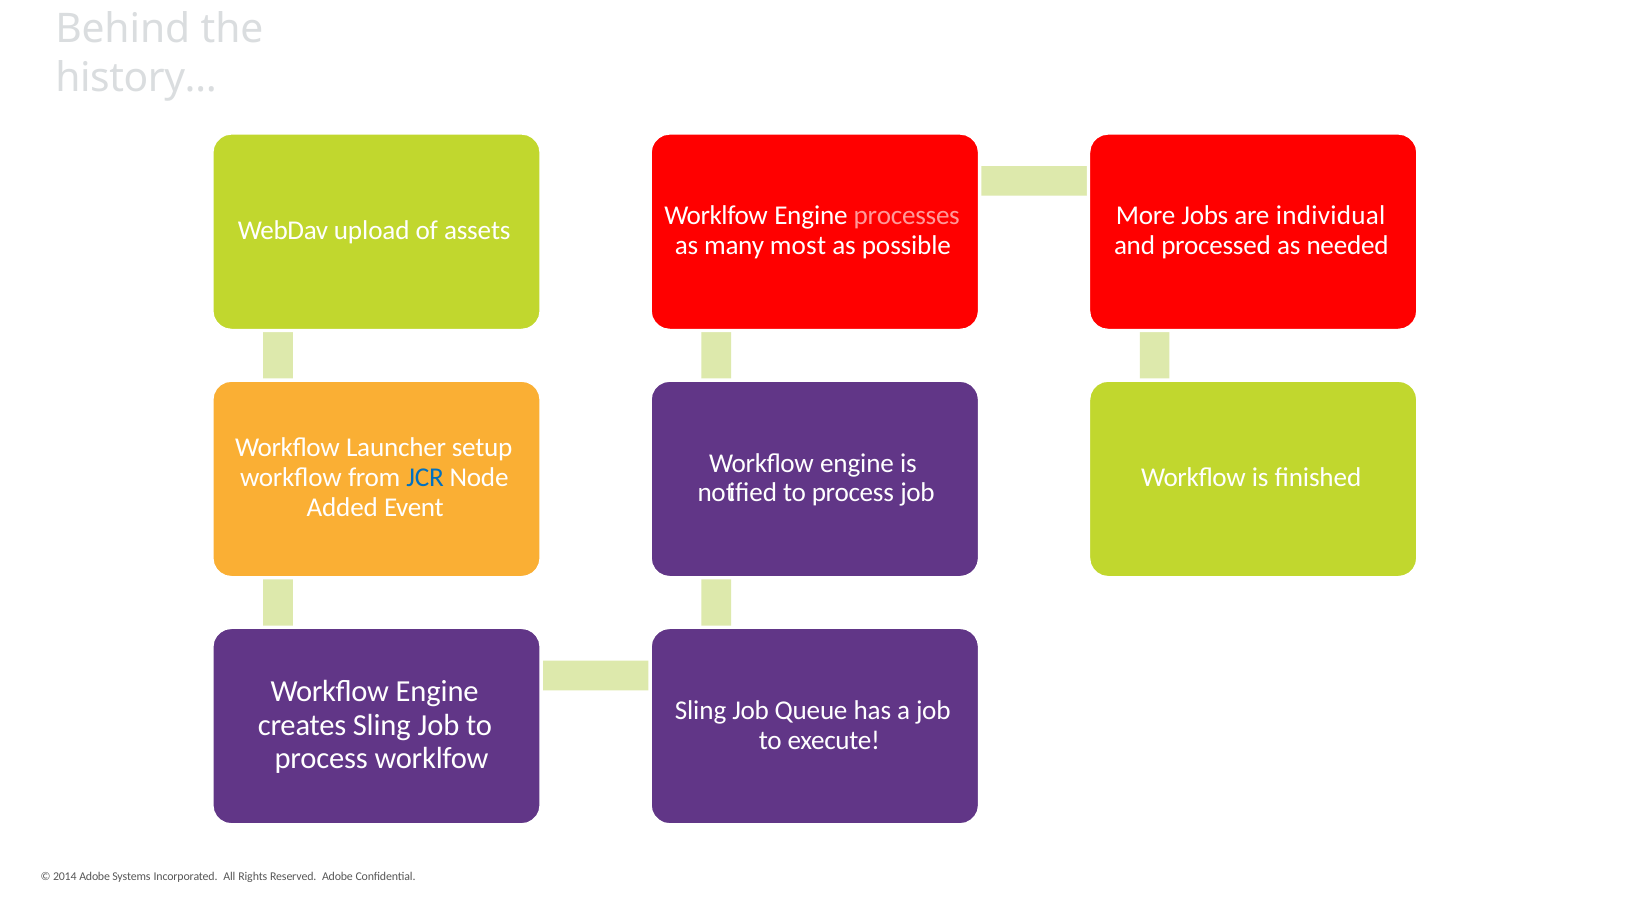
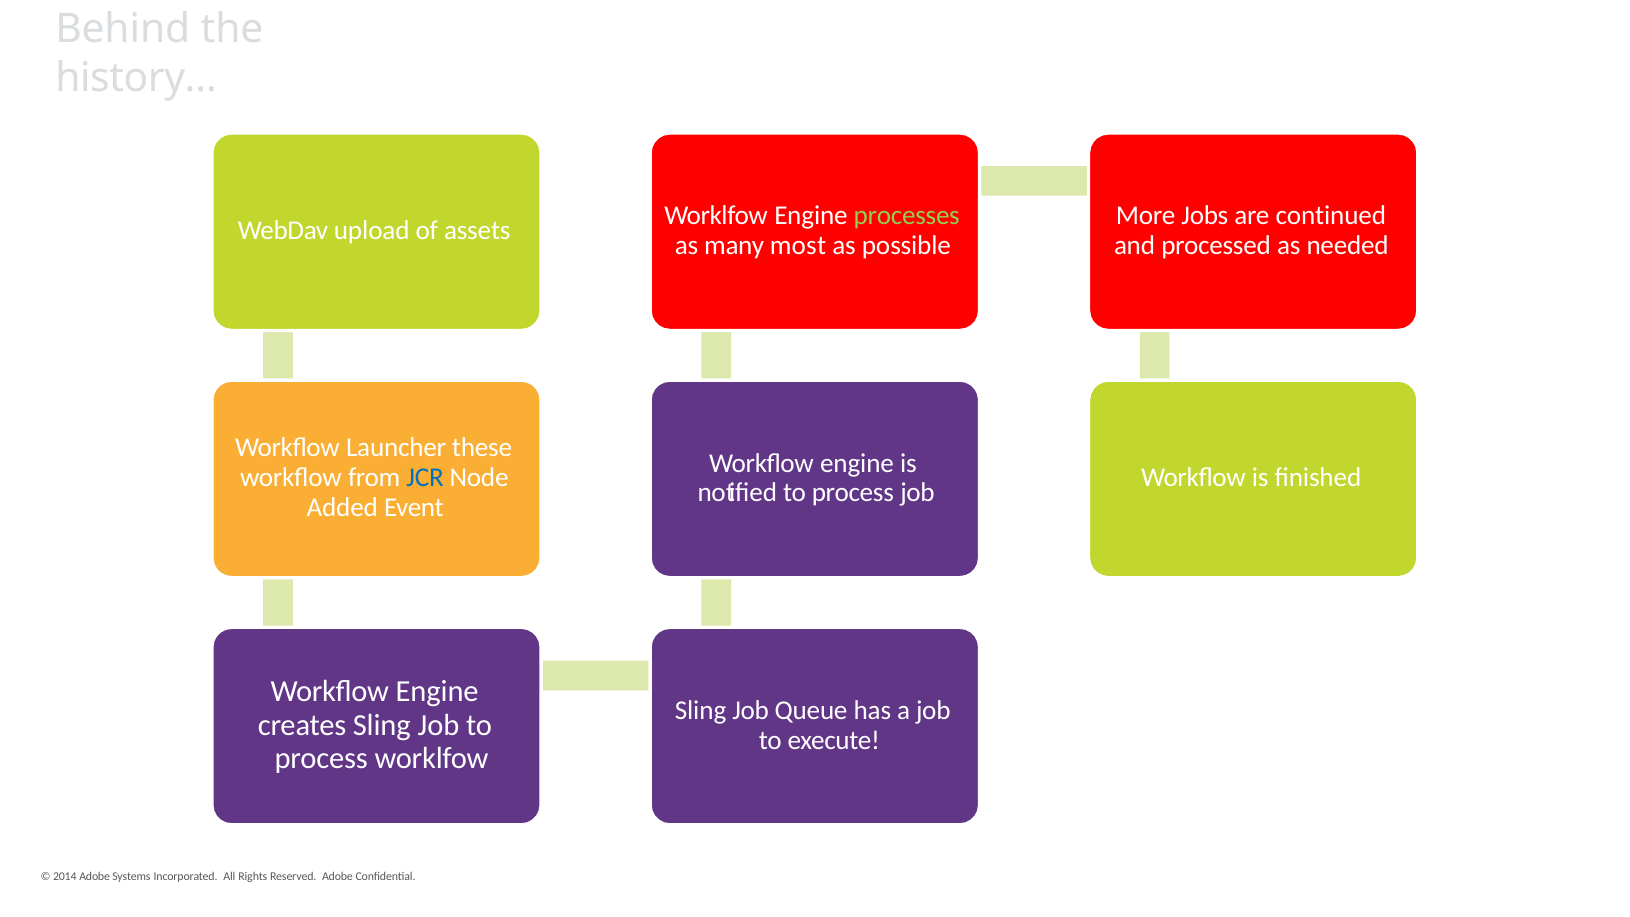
processes colour: pink -> light green
individual: individual -> continued
setup: setup -> these
